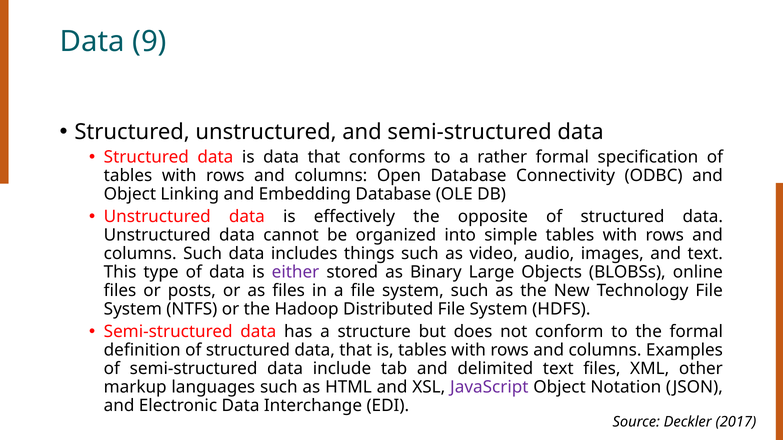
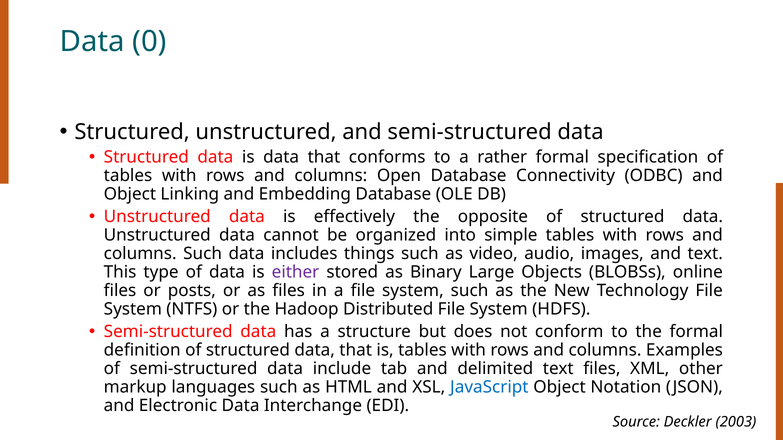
9: 9 -> 0
JavaScript colour: purple -> blue
2017: 2017 -> 2003
